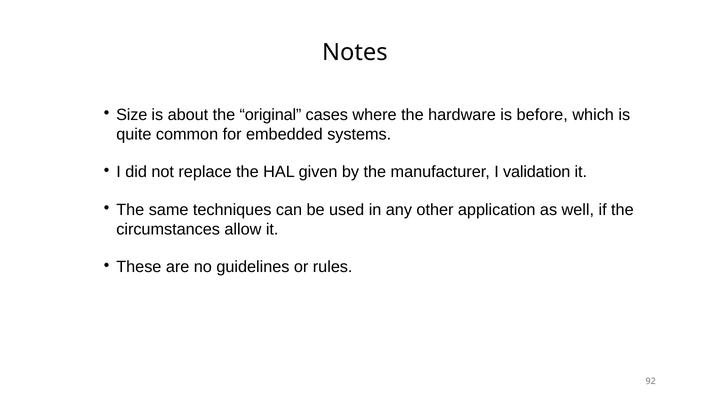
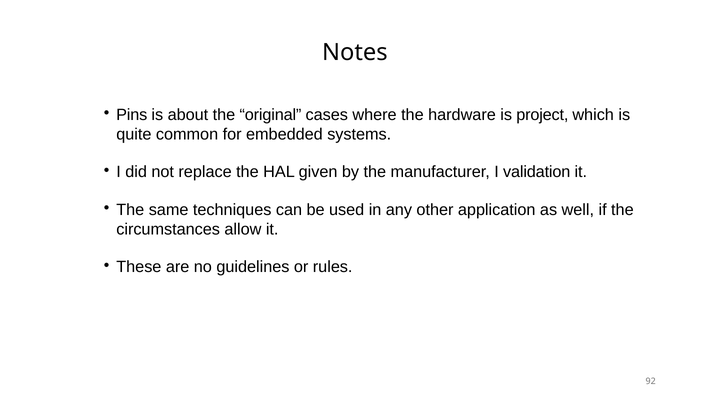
Size: Size -> Pins
before: before -> project
